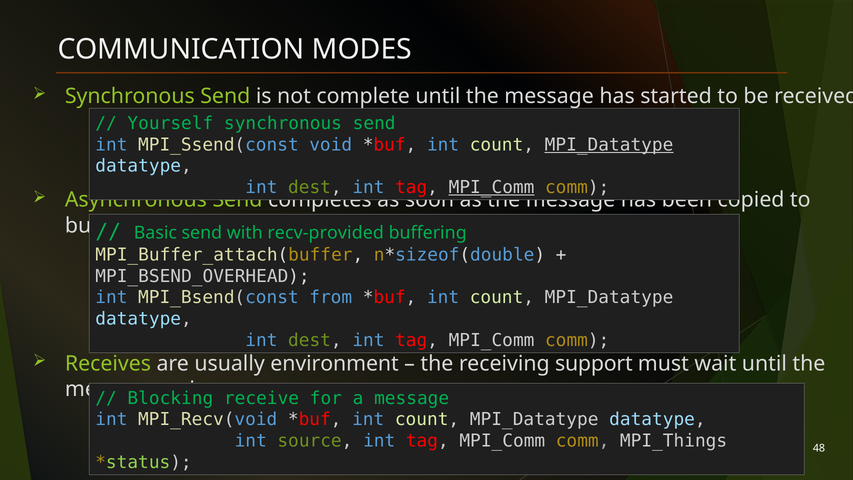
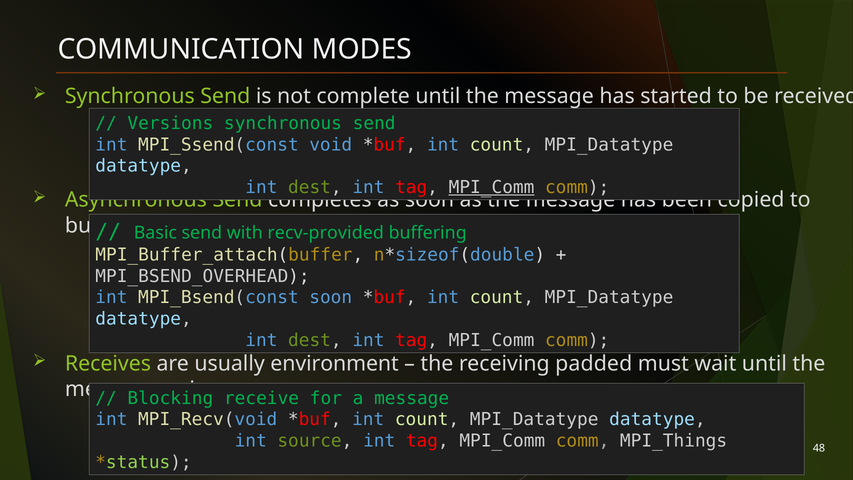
Yourself: Yourself -> Versions
MPI_Datatype at (609, 145) underline: present -> none
MPI_Bsend(const from: from -> soon
support: support -> padded
